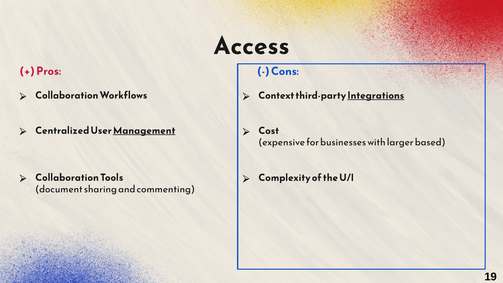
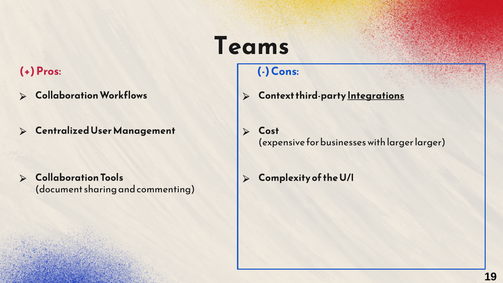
Access: Access -> Teams
Management underline: present -> none
larger based: based -> larger
